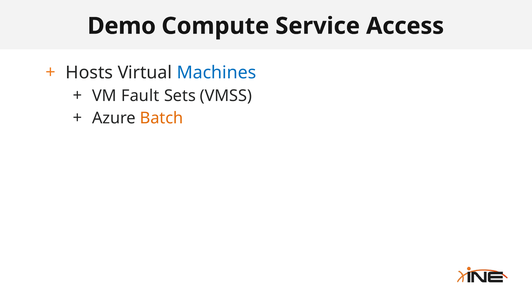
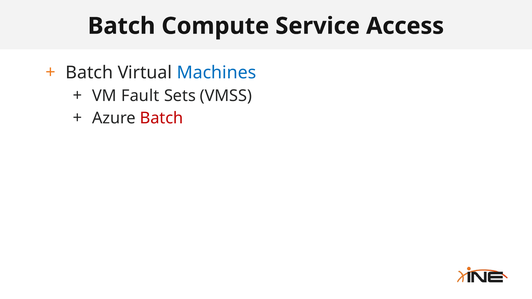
Demo at (122, 26): Demo -> Batch
Hosts at (89, 73): Hosts -> Batch
Batch at (162, 118) colour: orange -> red
